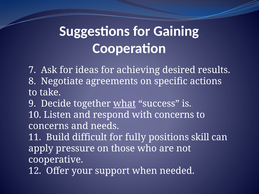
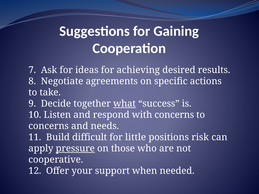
fully: fully -> little
skill: skill -> risk
pressure underline: none -> present
